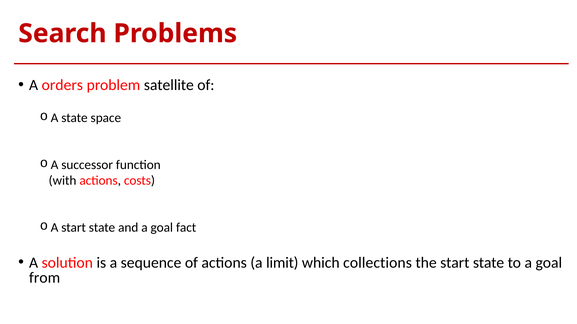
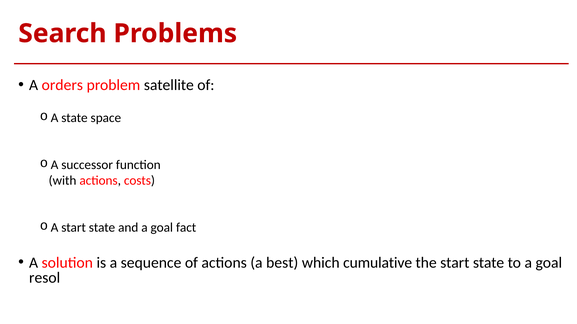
limit: limit -> best
collections: collections -> cumulative
from: from -> resol
